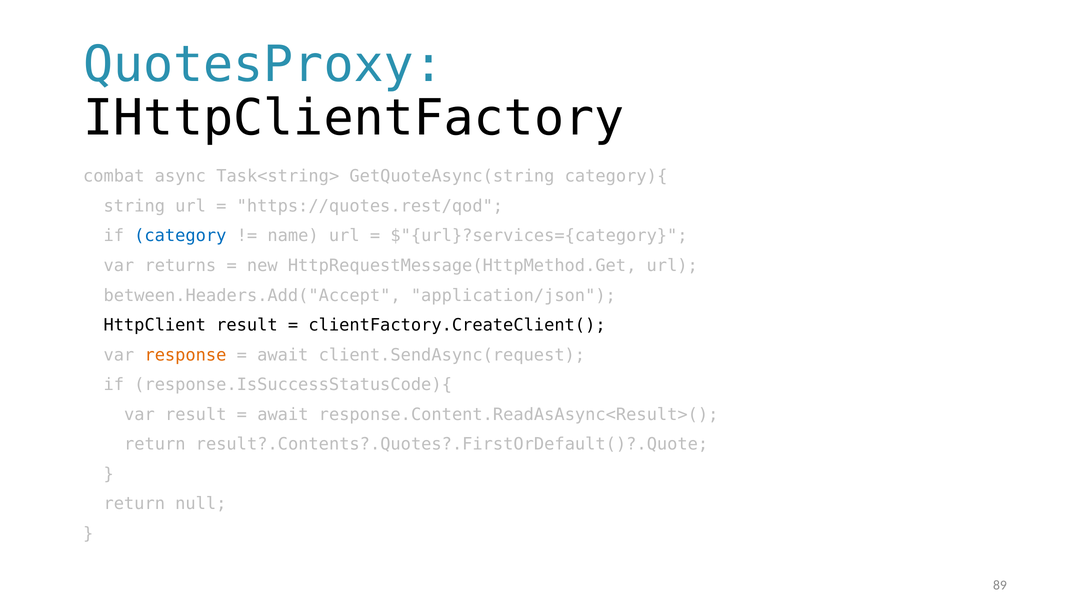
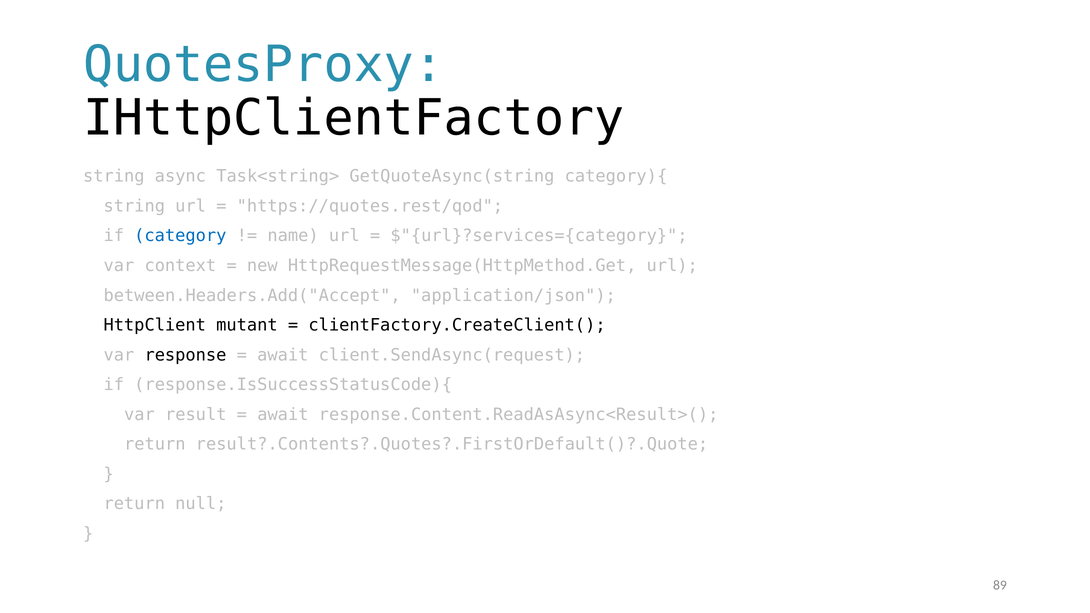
combat at (114, 176): combat -> string
returns: returns -> context
HttpClient result: result -> mutant
response colour: orange -> black
